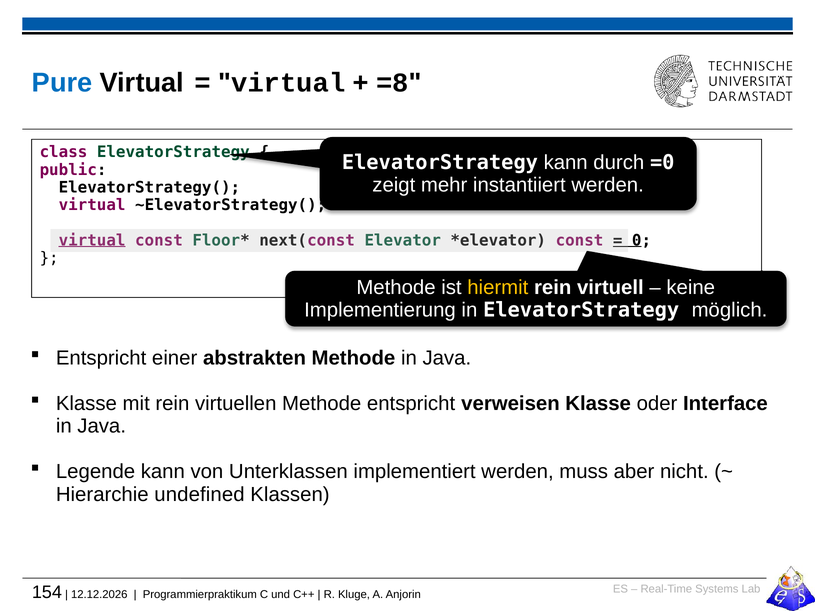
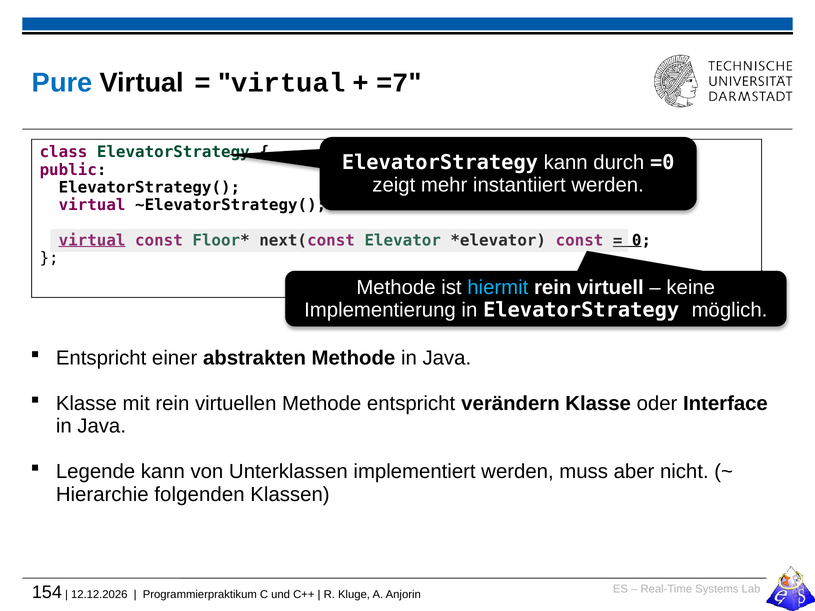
=8: =8 -> =7
hiermit colour: yellow -> light blue
verweisen: verweisen -> verändern
undefined: undefined -> folgenden
